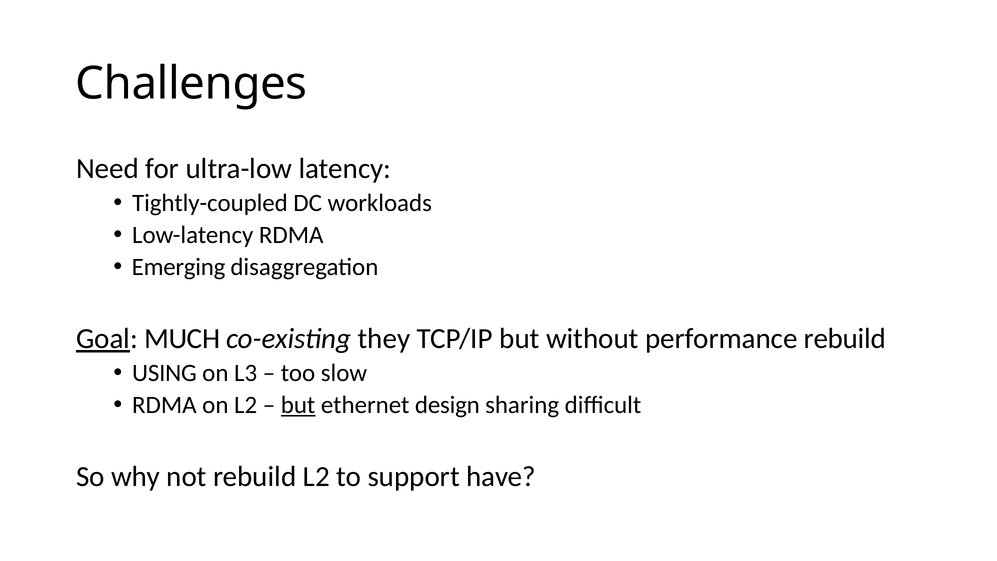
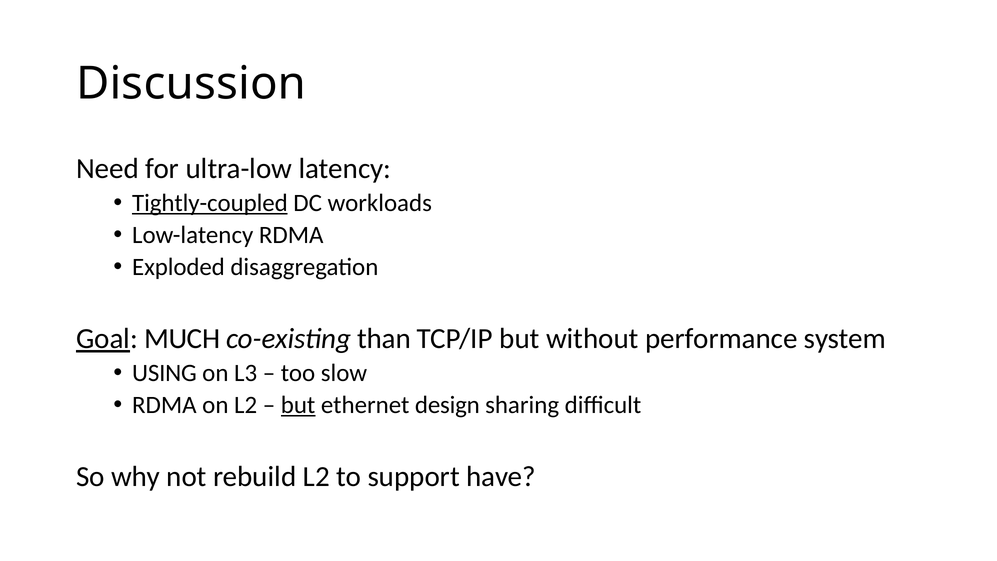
Challenges: Challenges -> Discussion
Tightly-coupled underline: none -> present
Emerging: Emerging -> Exploded
they: they -> than
performance rebuild: rebuild -> system
